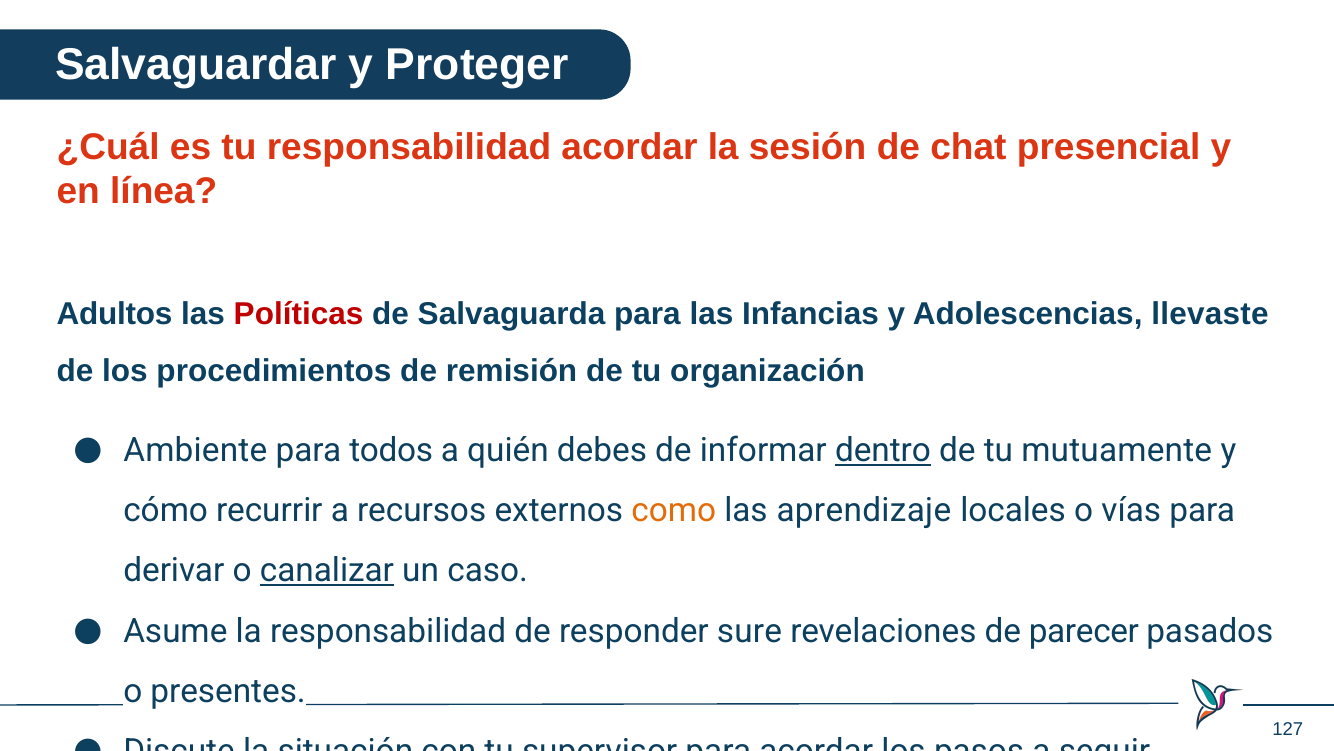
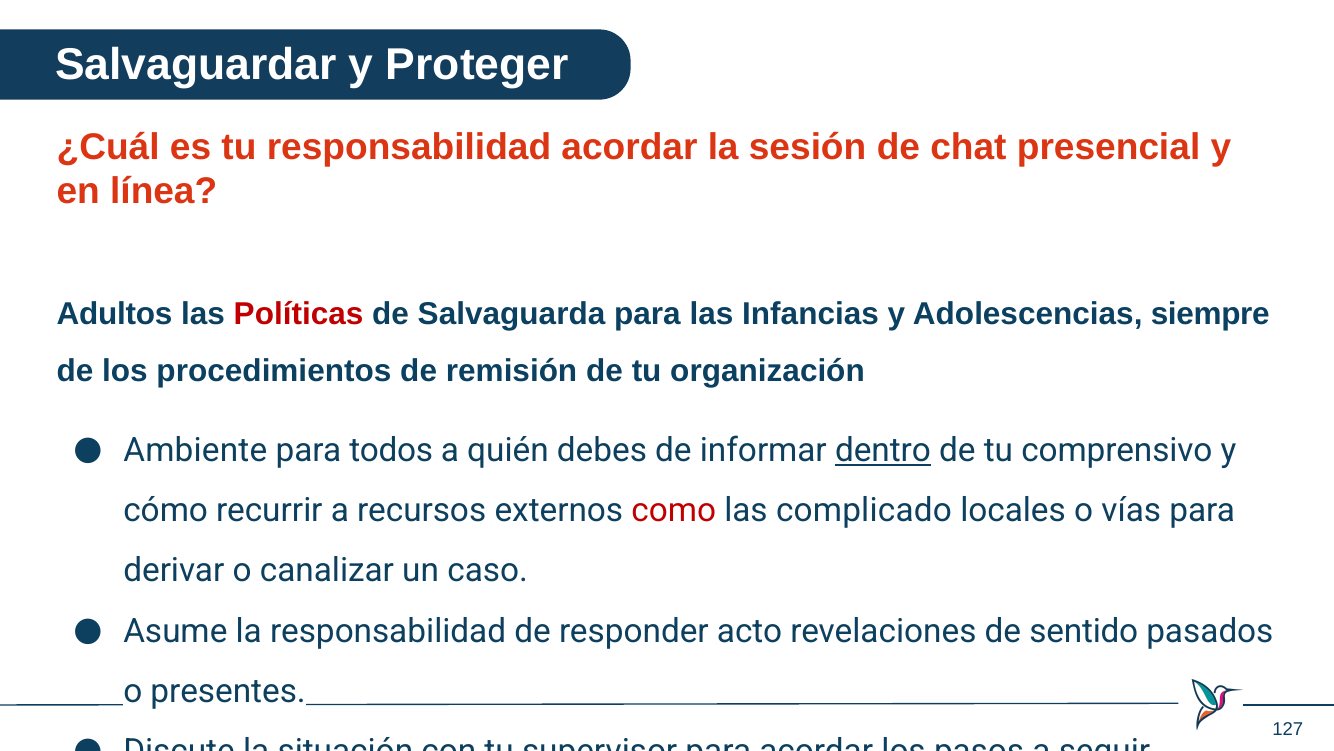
llevaste: llevaste -> siempre
mutuamente: mutuamente -> comprensivo
como colour: orange -> red
aprendizaje: aprendizaje -> complicado
canalizar underline: present -> none
sure: sure -> acto
parecer: parecer -> sentido
